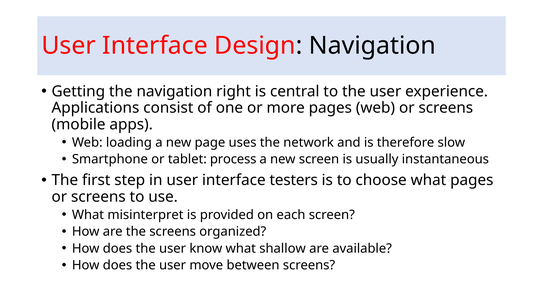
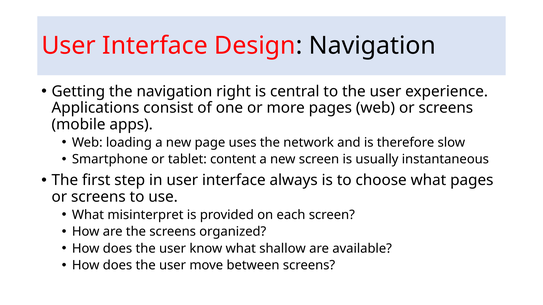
process: process -> content
testers: testers -> always
